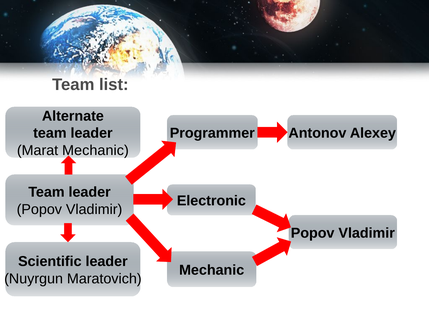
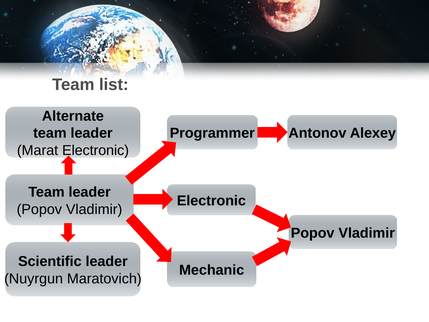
Marat Mechanic: Mechanic -> Electronic
